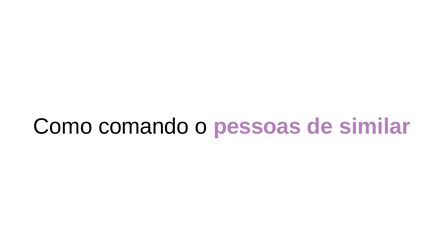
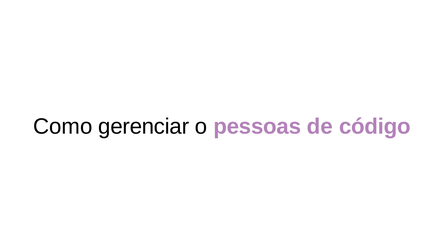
comando: comando -> gerenciar
similar: similar -> código
